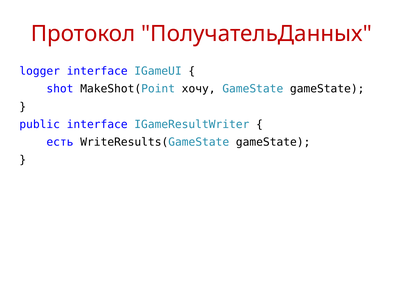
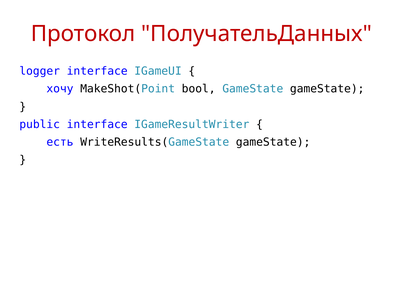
shot: shot -> хочу
хочу: хочу -> bool
